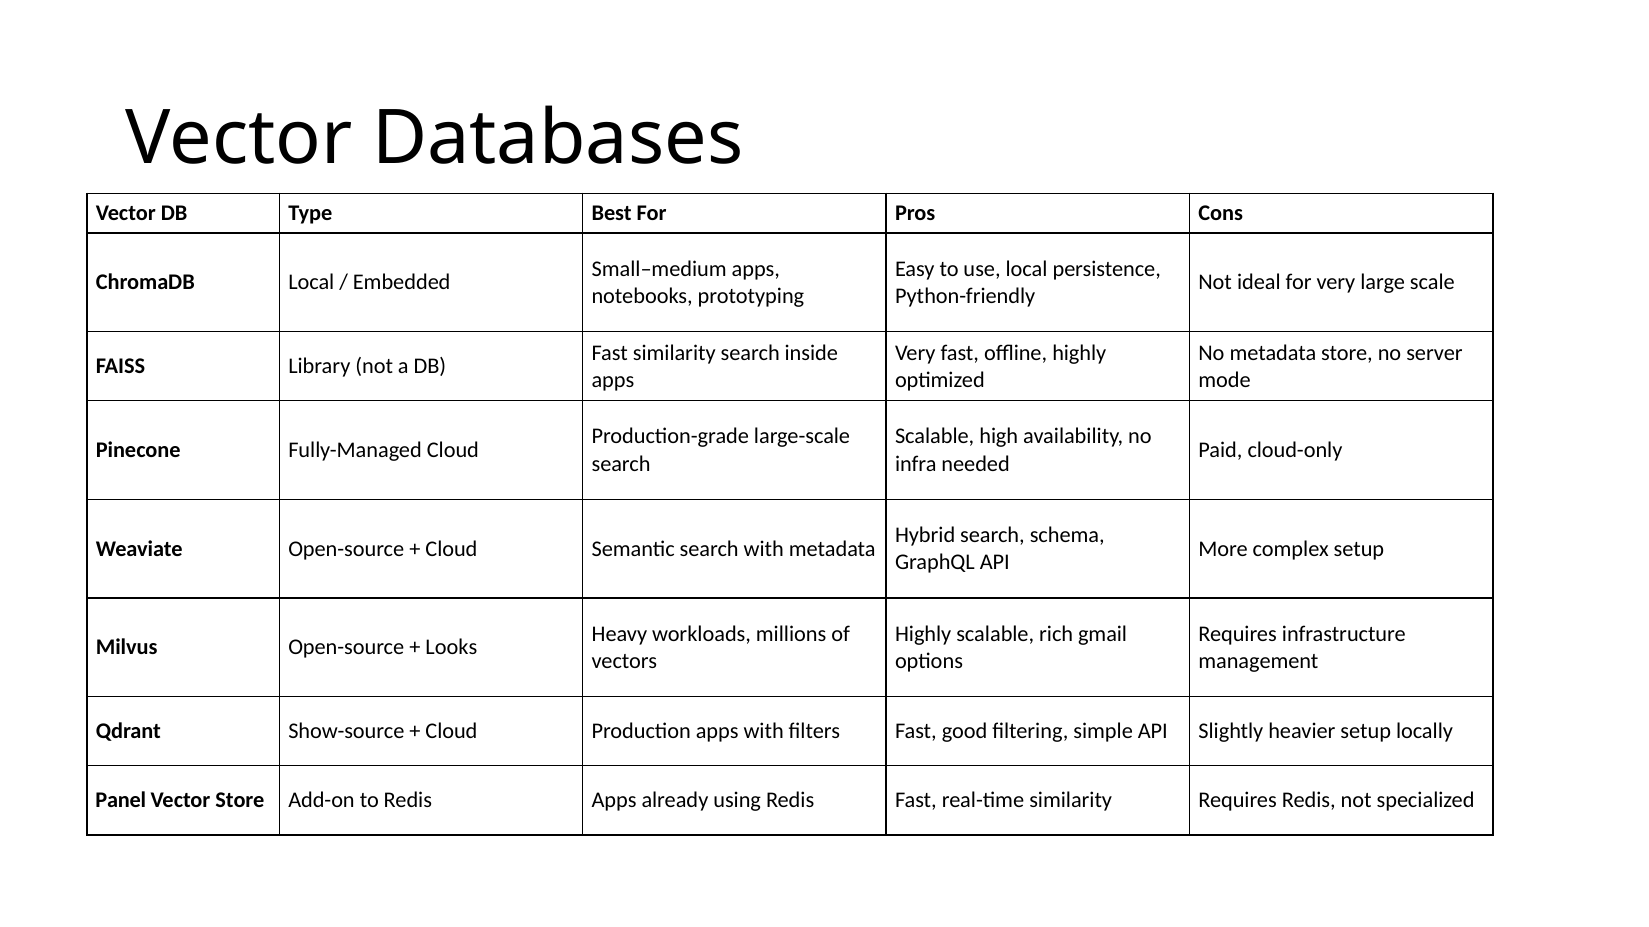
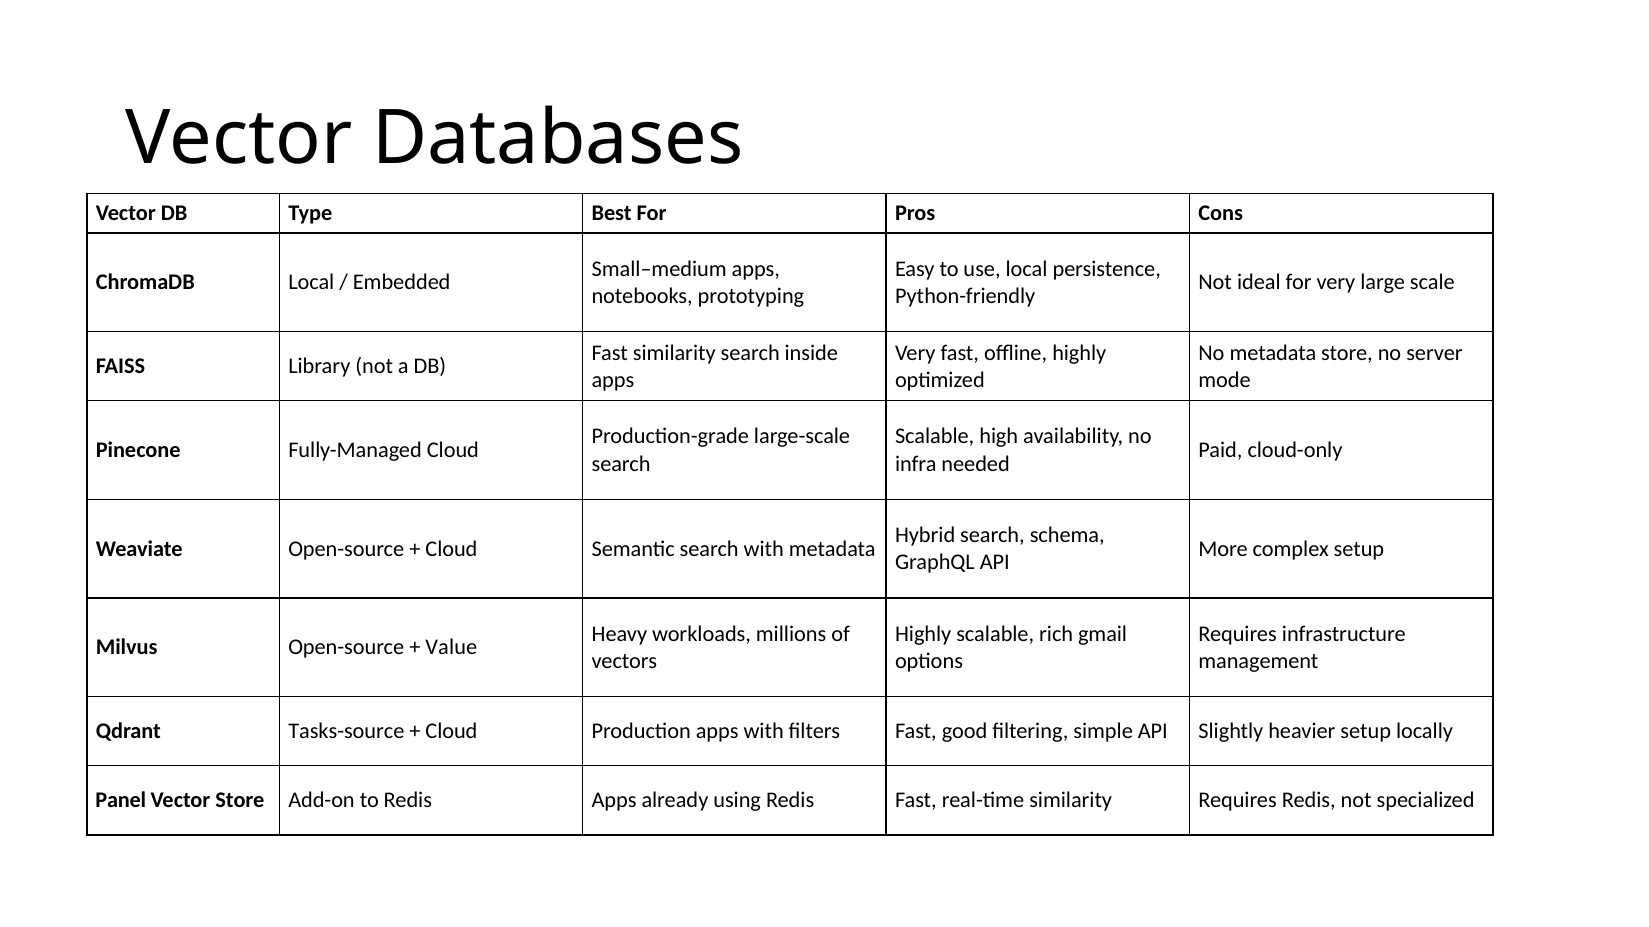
Looks: Looks -> Value
Show-source: Show-source -> Tasks-source
